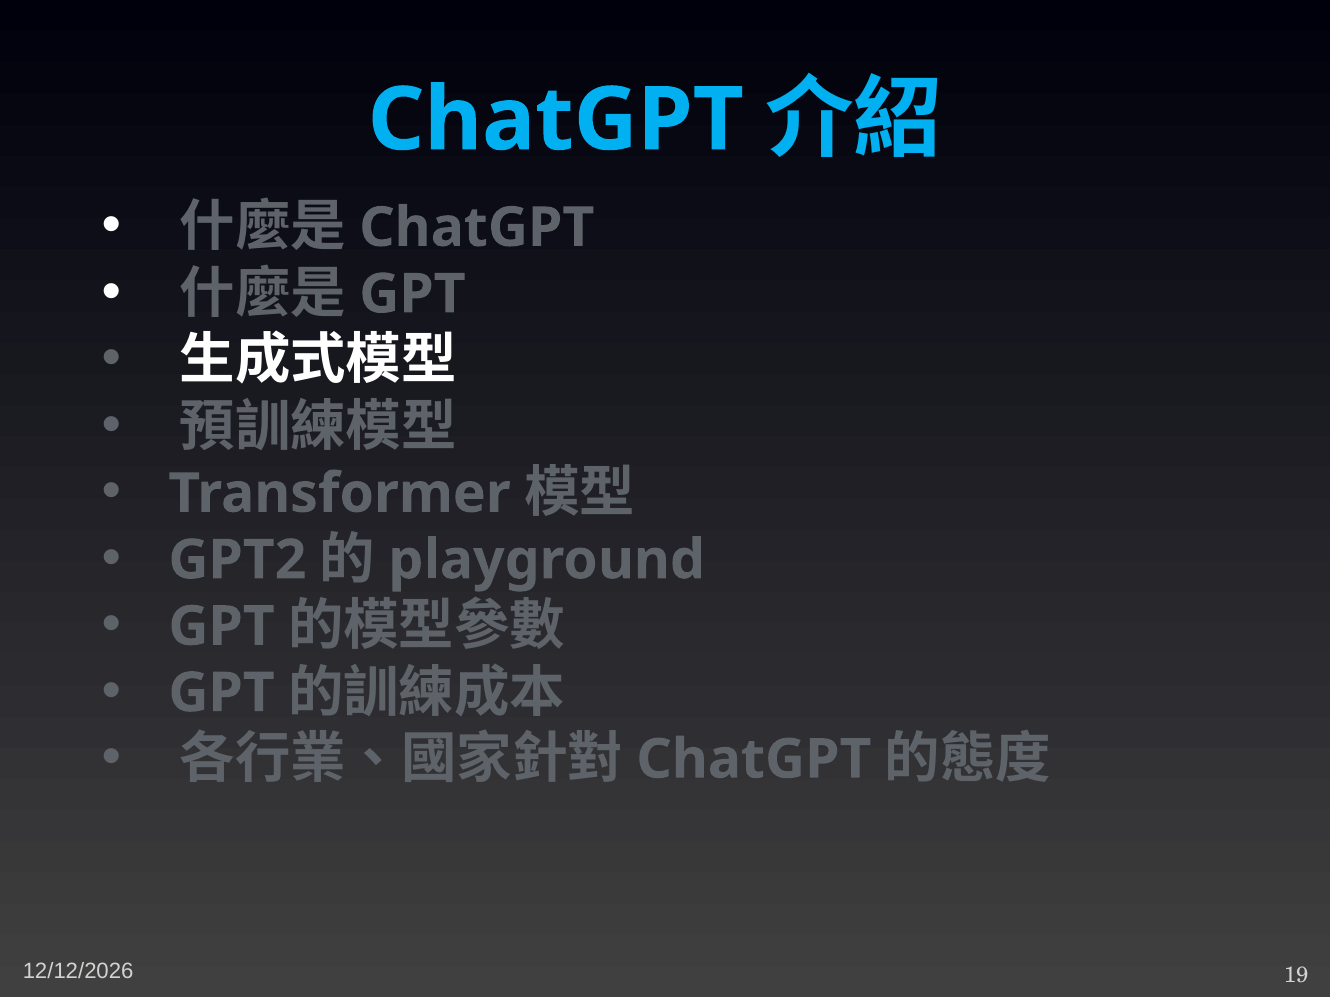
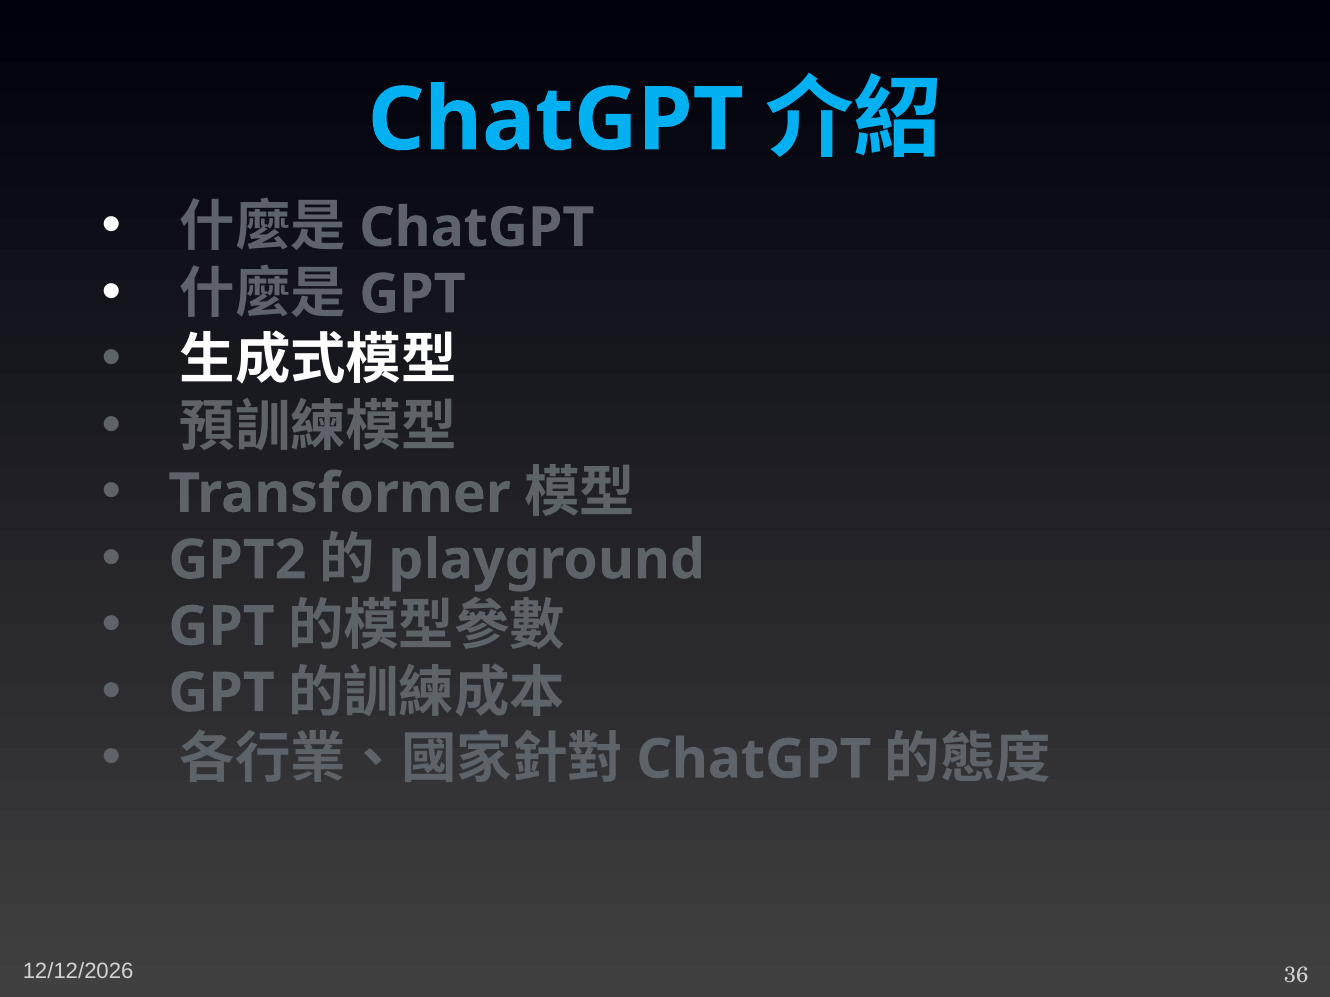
19: 19 -> 36
